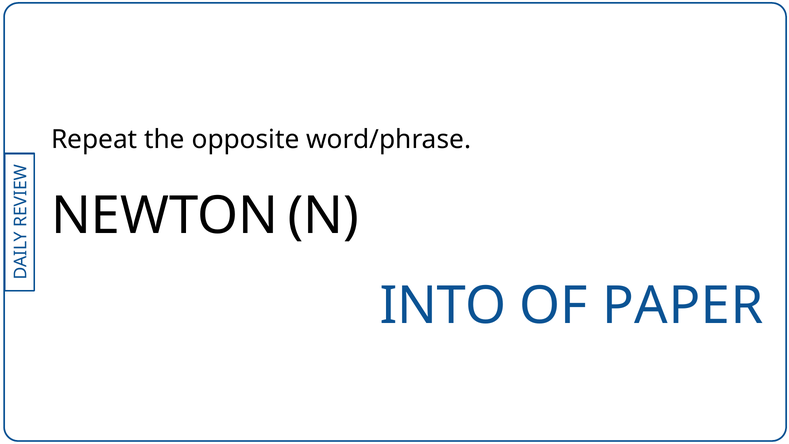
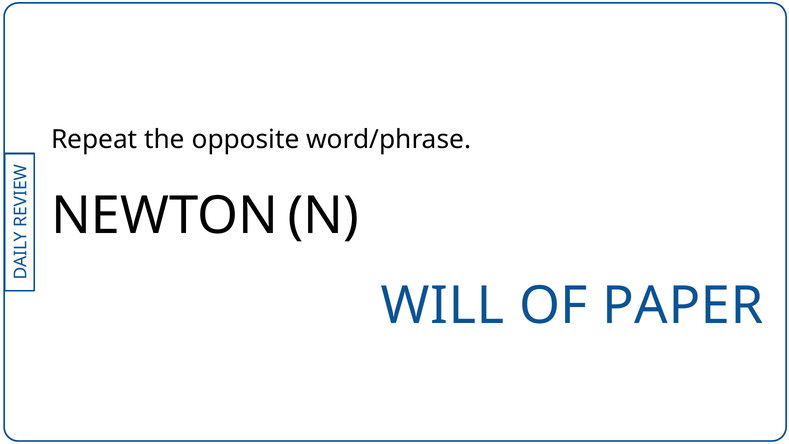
INTO: INTO -> WILL
